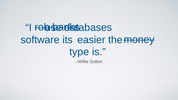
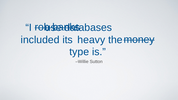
software: software -> included
easier: easier -> heavy
